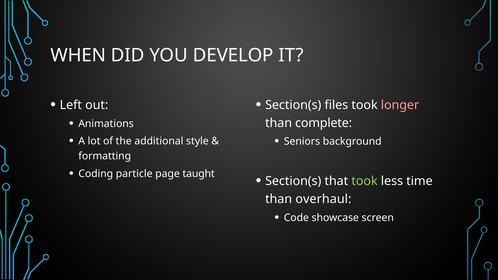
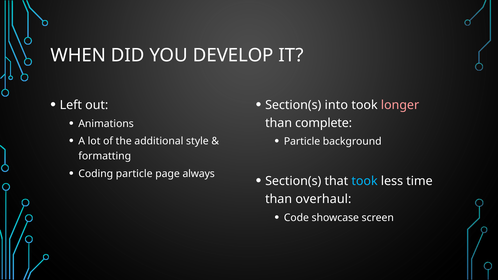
files: files -> into
Seniors at (302, 142): Seniors -> Particle
taught: taught -> always
took at (365, 181) colour: light green -> light blue
